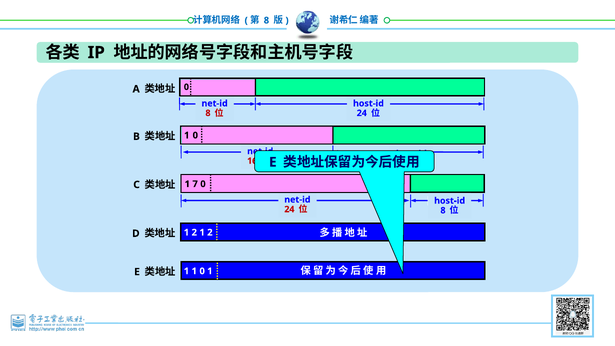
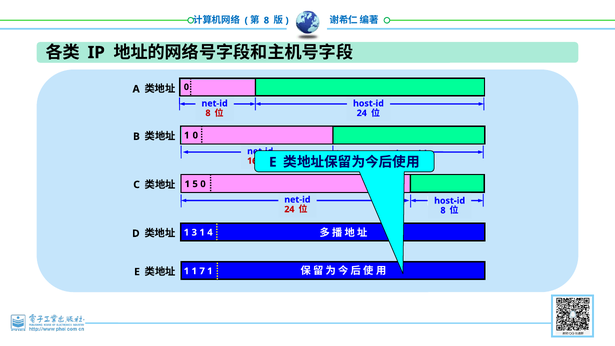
7: 7 -> 5
2 at (194, 232): 2 -> 3
2 at (210, 232): 2 -> 4
1 1 0: 0 -> 7
